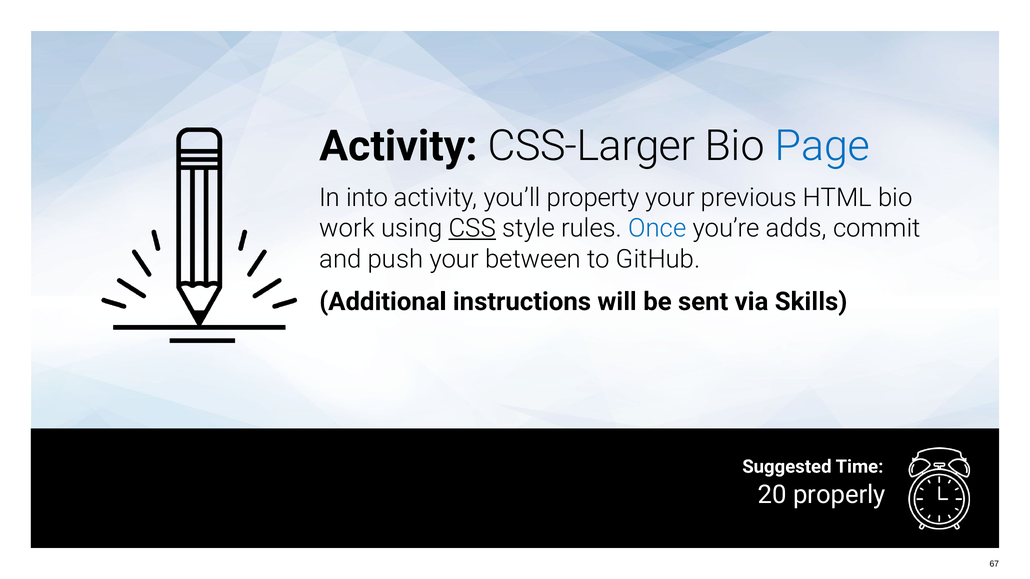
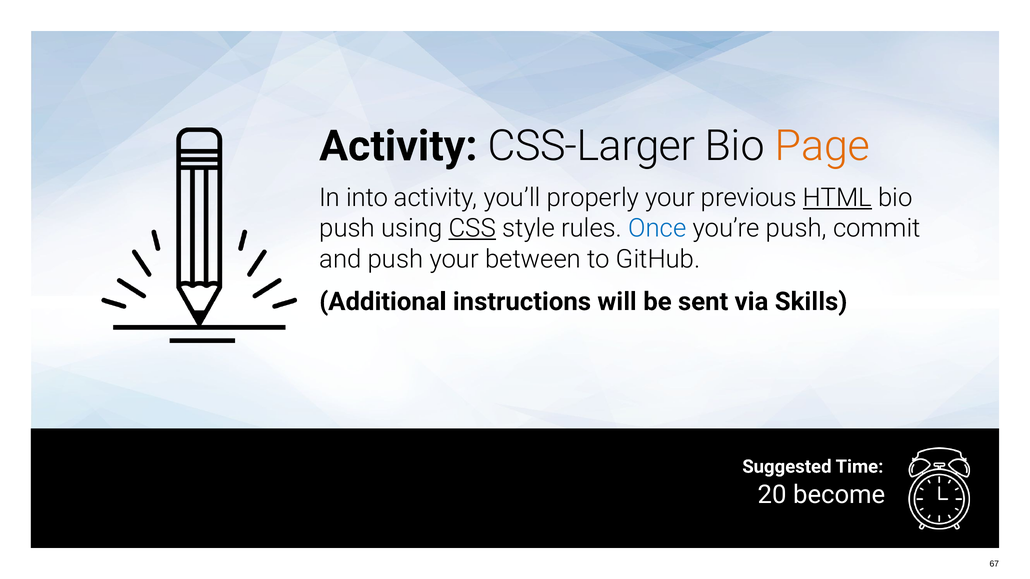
Page colour: blue -> orange
property: property -> properly
HTML underline: none -> present
work at (347, 229): work -> push
you’re adds: adds -> push
properly: properly -> become
